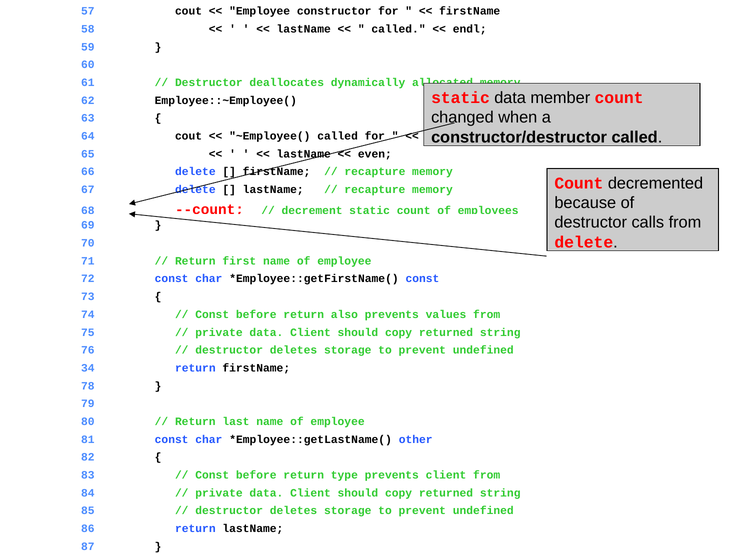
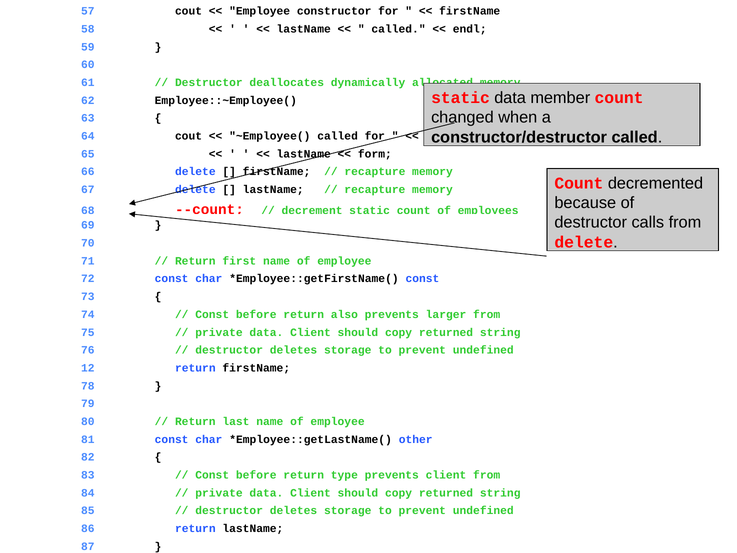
even: even -> form
values: values -> larger
34: 34 -> 12
